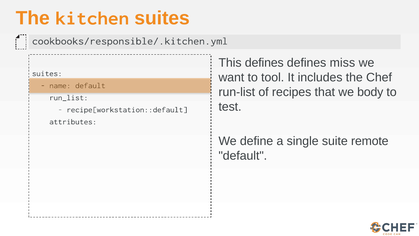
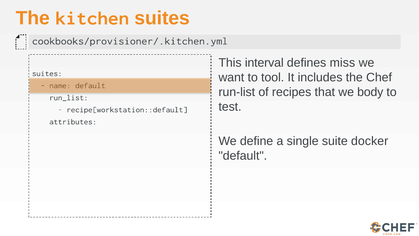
cookbooks/responsible/.kitchen.yml: cookbooks/responsible/.kitchen.yml -> cookbooks/provisioner/.kitchen.yml
This defines: defines -> interval
remote: remote -> docker
